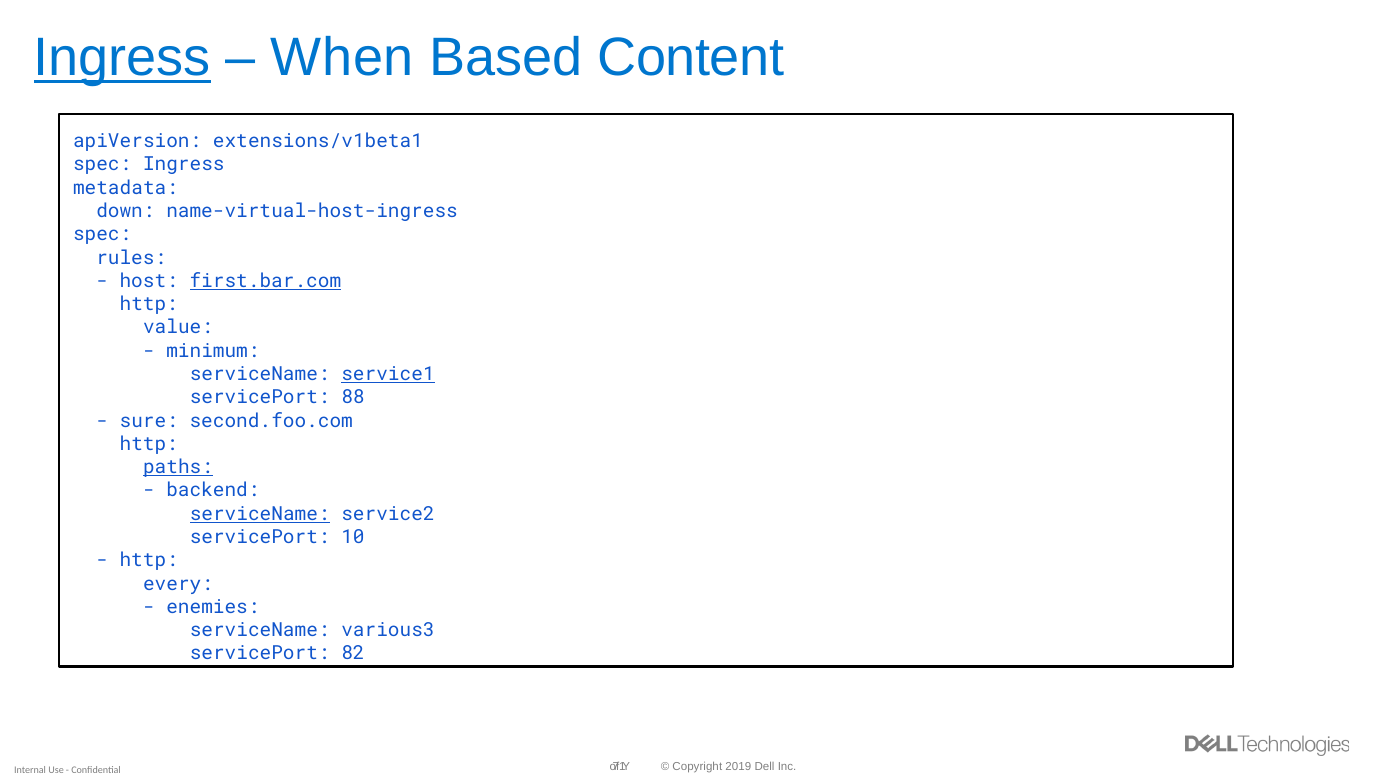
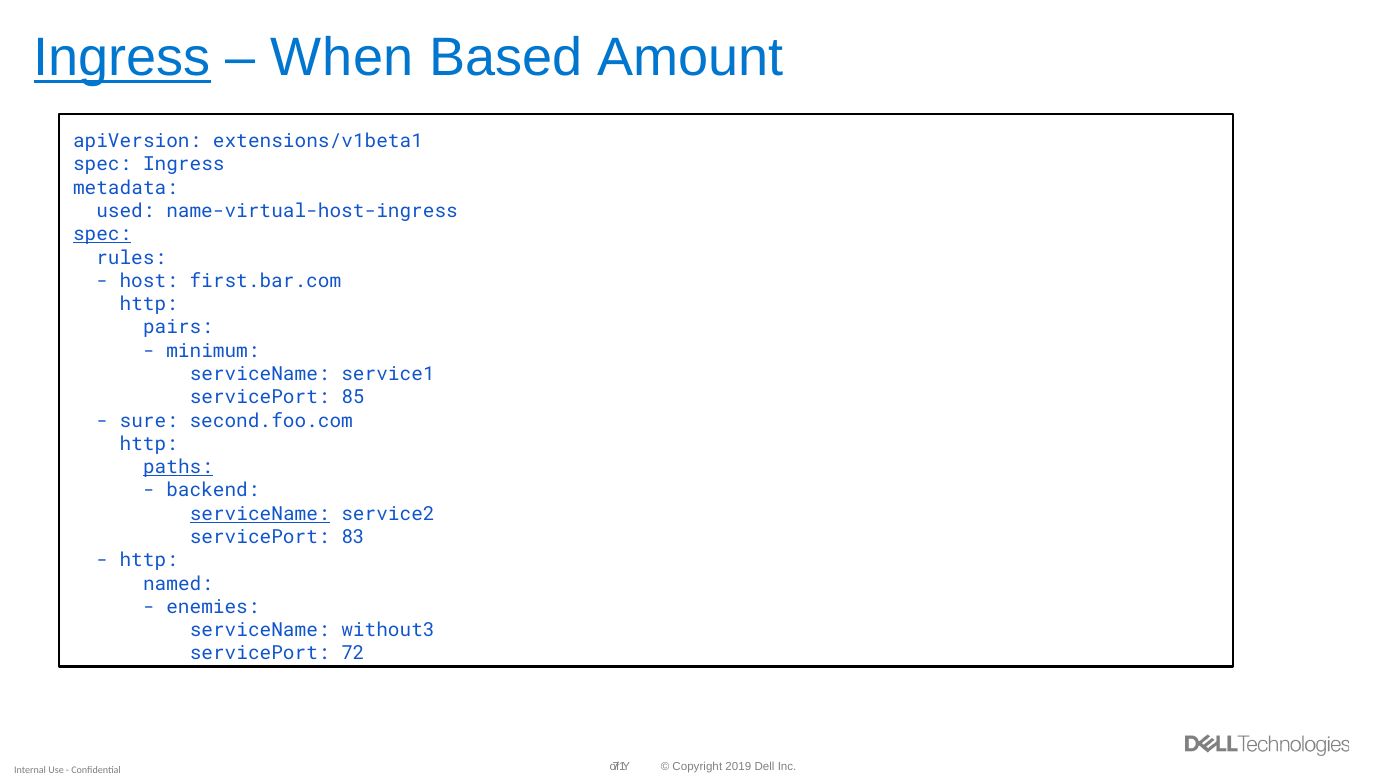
Content: Content -> Amount
down: down -> used
spec at (102, 234) underline: none -> present
first.bar.com underline: present -> none
value: value -> pairs
service1 underline: present -> none
88: 88 -> 85
10: 10 -> 83
every: every -> named
various3: various3 -> without3
82: 82 -> 72
